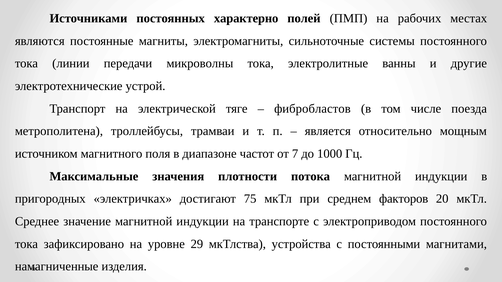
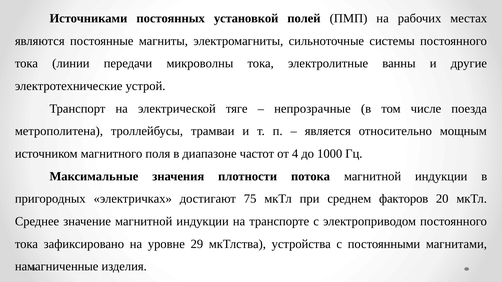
характерно: характерно -> установкой
фибробластов: фибробластов -> непрозрачные
7: 7 -> 4
